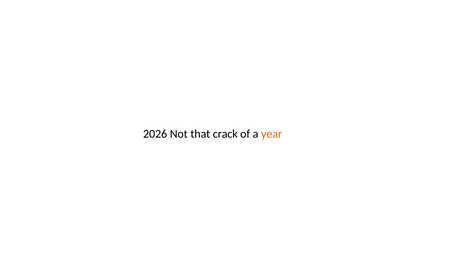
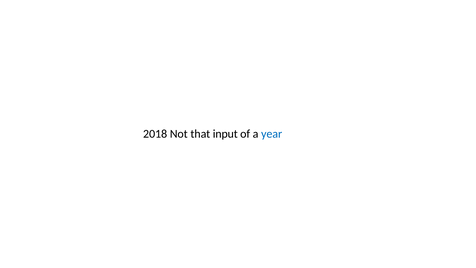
2026: 2026 -> 2018
crack: crack -> input
year colour: orange -> blue
